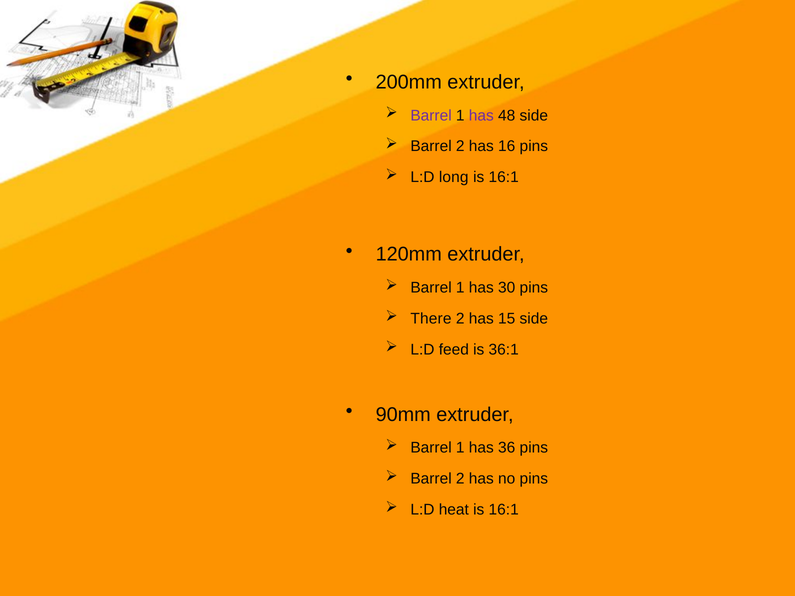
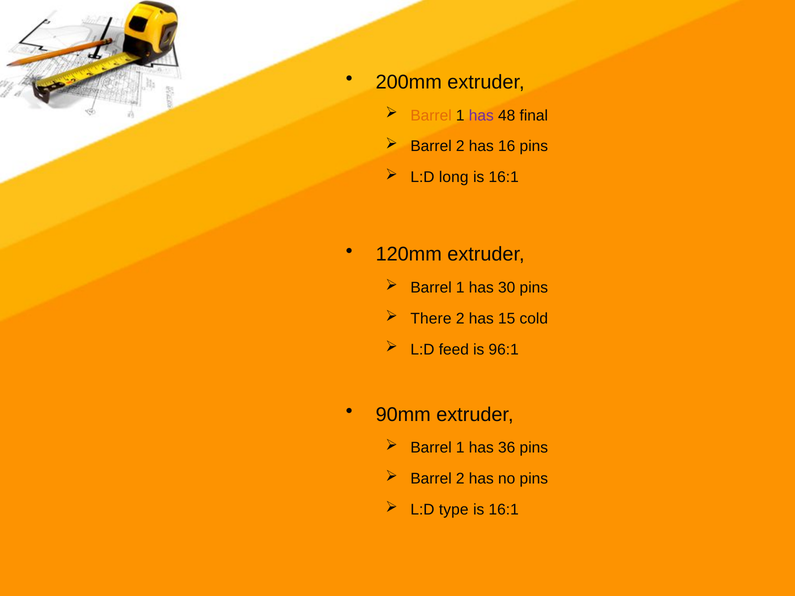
Barrel at (431, 115) colour: purple -> orange
48 side: side -> final
15 side: side -> cold
36:1: 36:1 -> 96:1
heat: heat -> type
